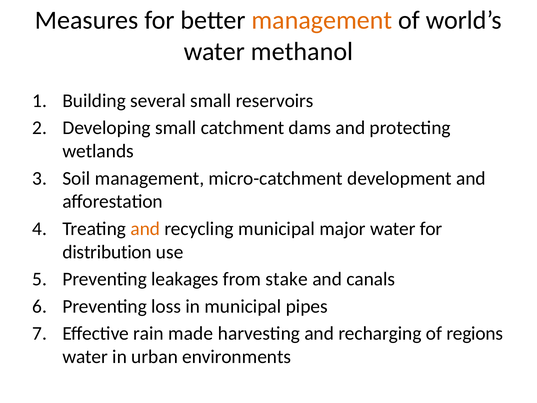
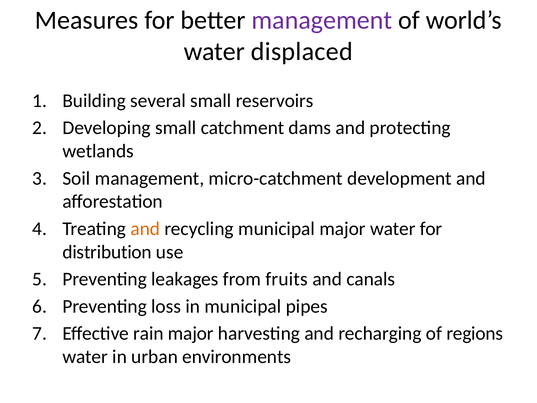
management at (322, 20) colour: orange -> purple
methanol: methanol -> displaced
stake: stake -> fruits
rain made: made -> major
